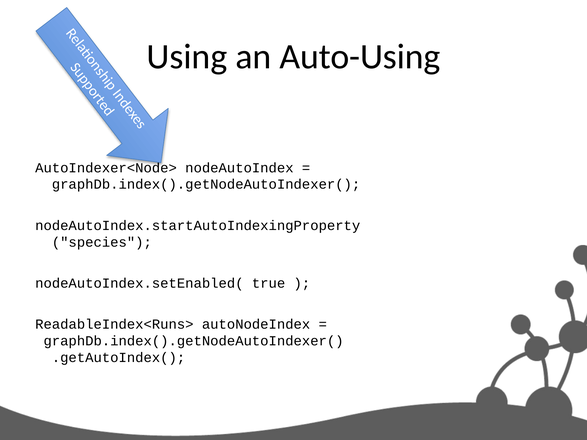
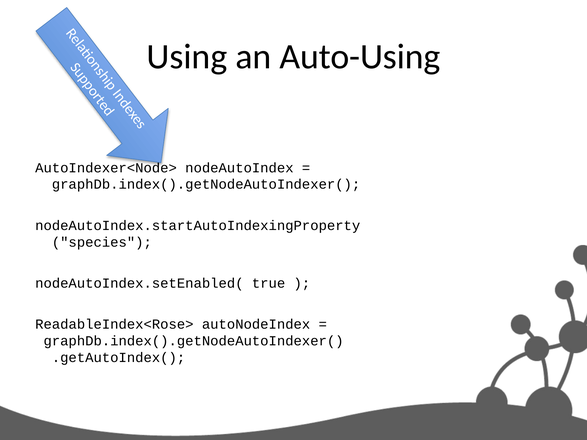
ReadableIndex<Runs>: ReadableIndex<Runs> -> ReadableIndex<Rose>
